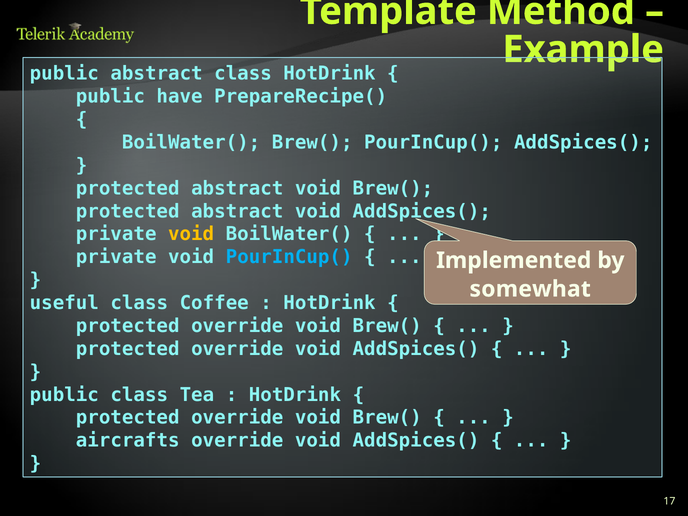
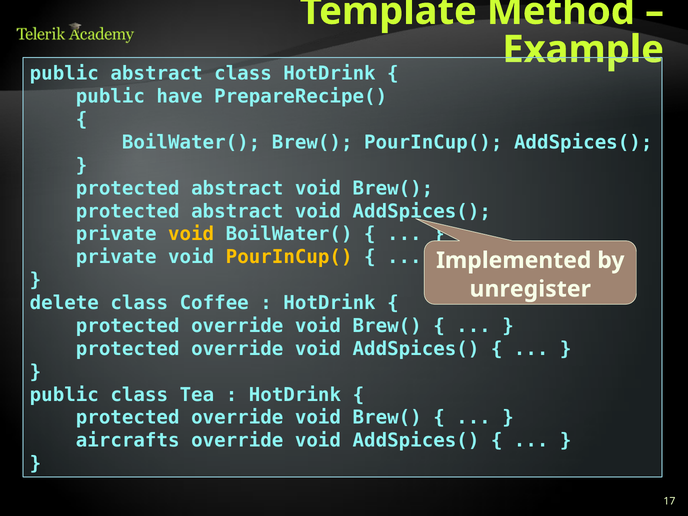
PourInCup( at (289, 257) colour: light blue -> yellow
somewhat: somewhat -> unregister
useful: useful -> delete
